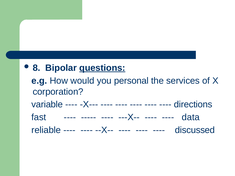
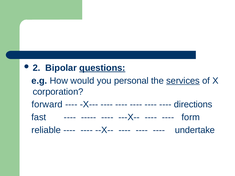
8: 8 -> 2
services underline: none -> present
variable: variable -> forward
data: data -> form
discussed: discussed -> undertake
